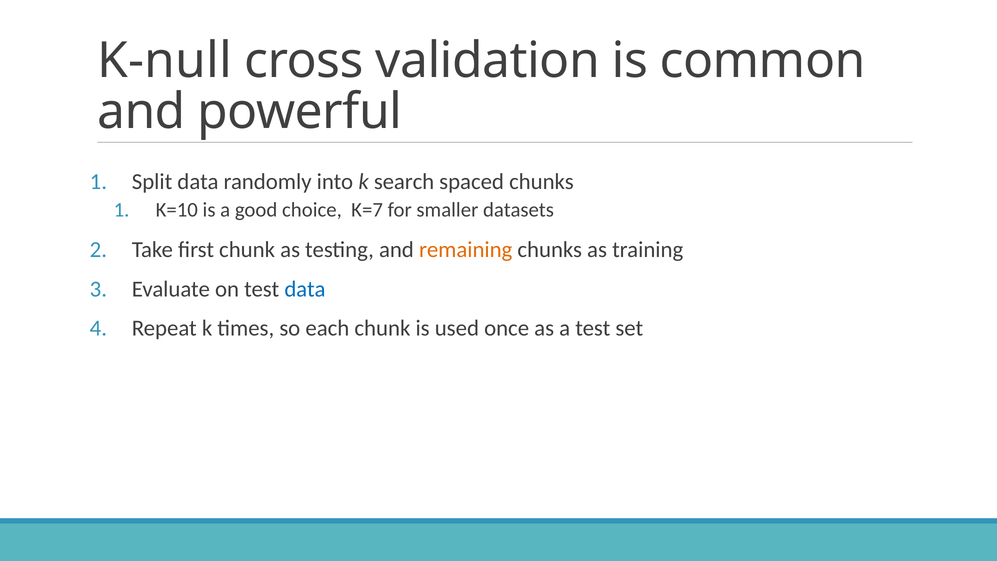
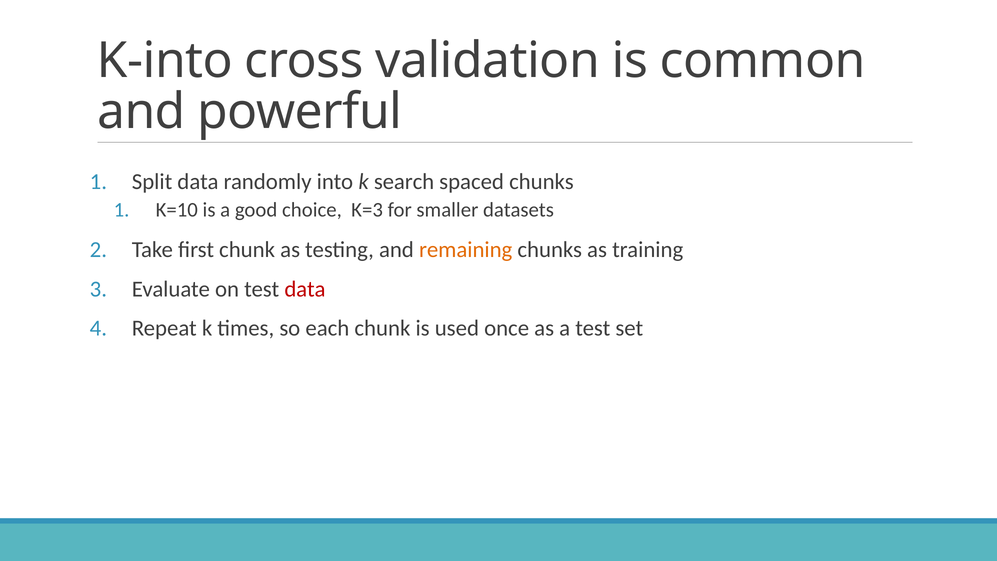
K-null: K-null -> K-into
K=7: K=7 -> K=3
data at (305, 289) colour: blue -> red
